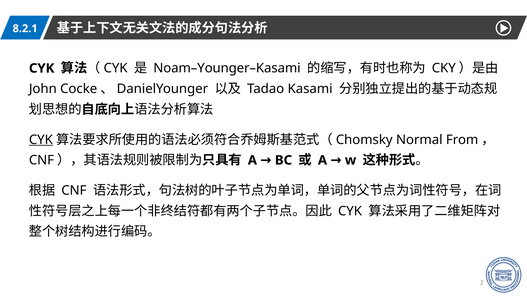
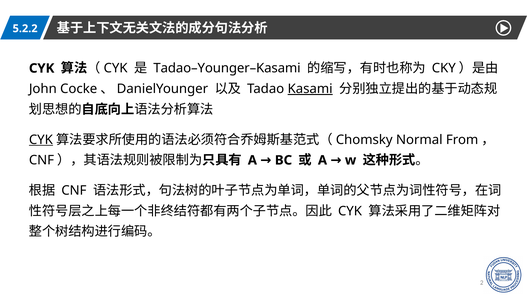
8.2.1: 8.2.1 -> 5.2.2
Noam–Younger–Kasami: Noam–Younger–Kasami -> Tadao–Younger–Kasami
Kasami underline: none -> present
